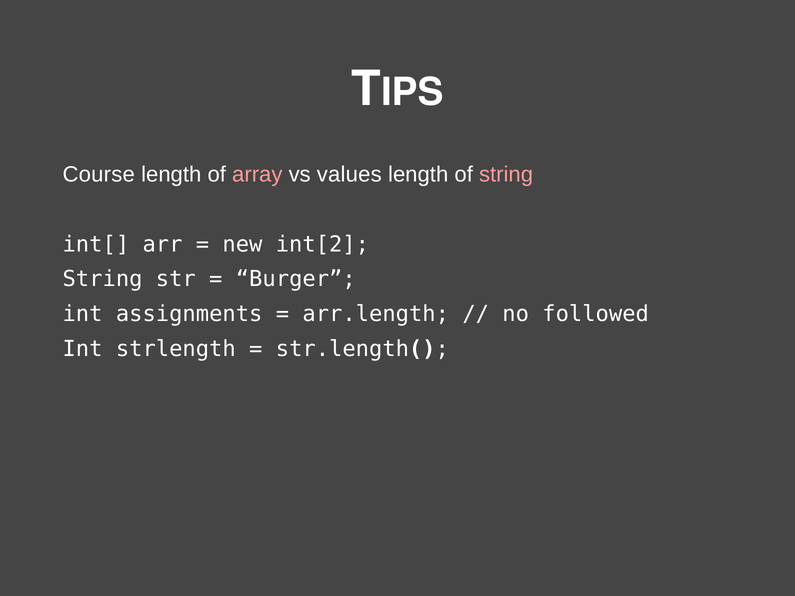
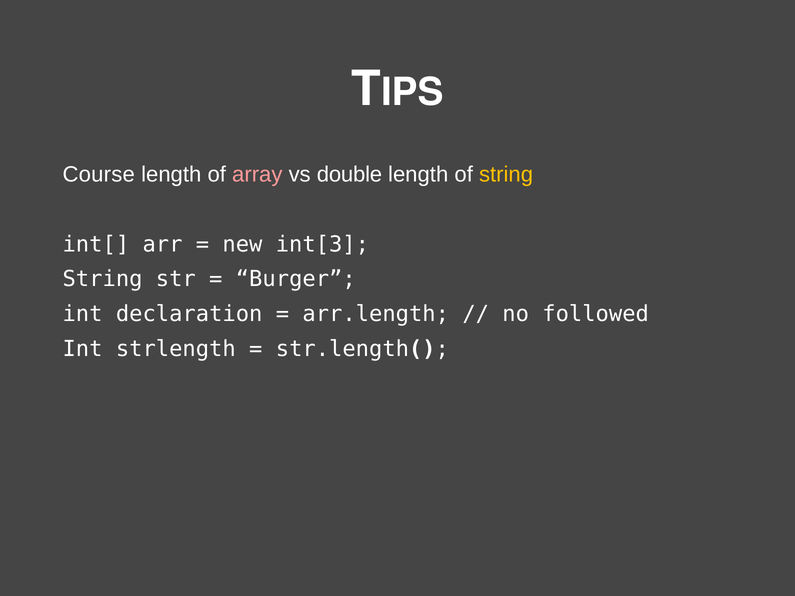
values: values -> double
string at (506, 175) colour: pink -> yellow
int[2: int[2 -> int[3
assignments: assignments -> declaration
